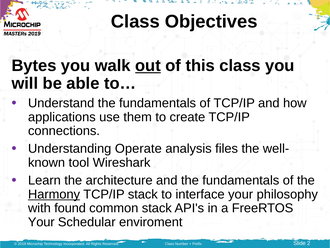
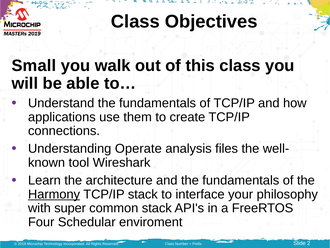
Bytes: Bytes -> Small
out underline: present -> none
found: found -> super
Your at (41, 222): Your -> Four
